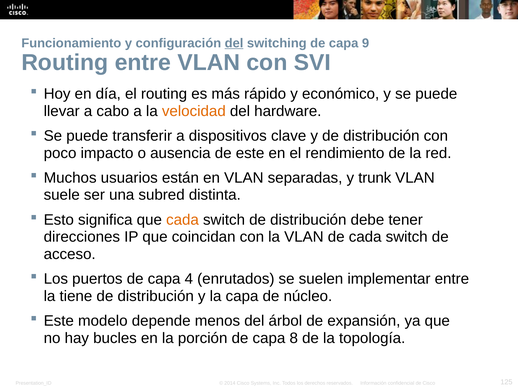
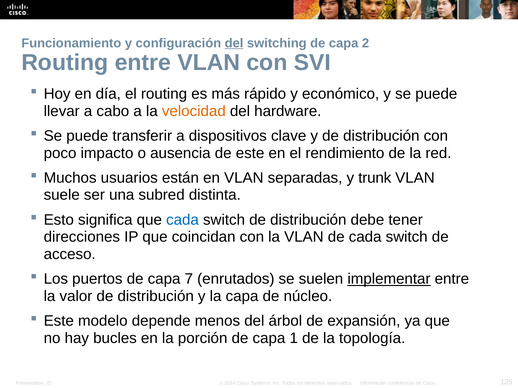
9: 9 -> 2
cada at (182, 220) colour: orange -> blue
4: 4 -> 7
implementar underline: none -> present
tiene: tiene -> valor
8: 8 -> 1
